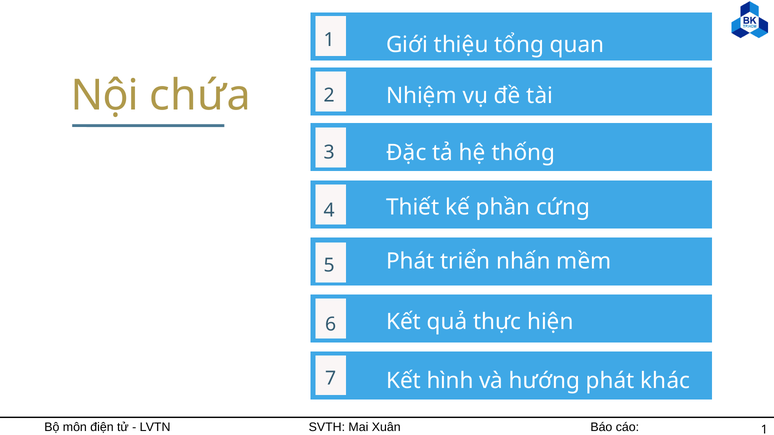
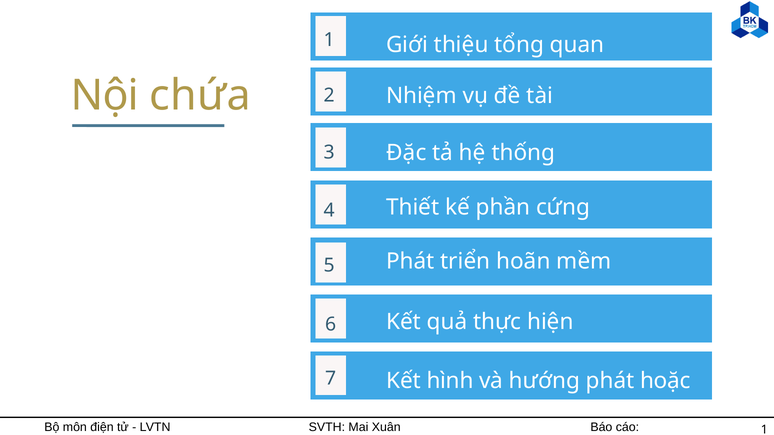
nhấn: nhấn -> hoãn
khác: khác -> hoặc
